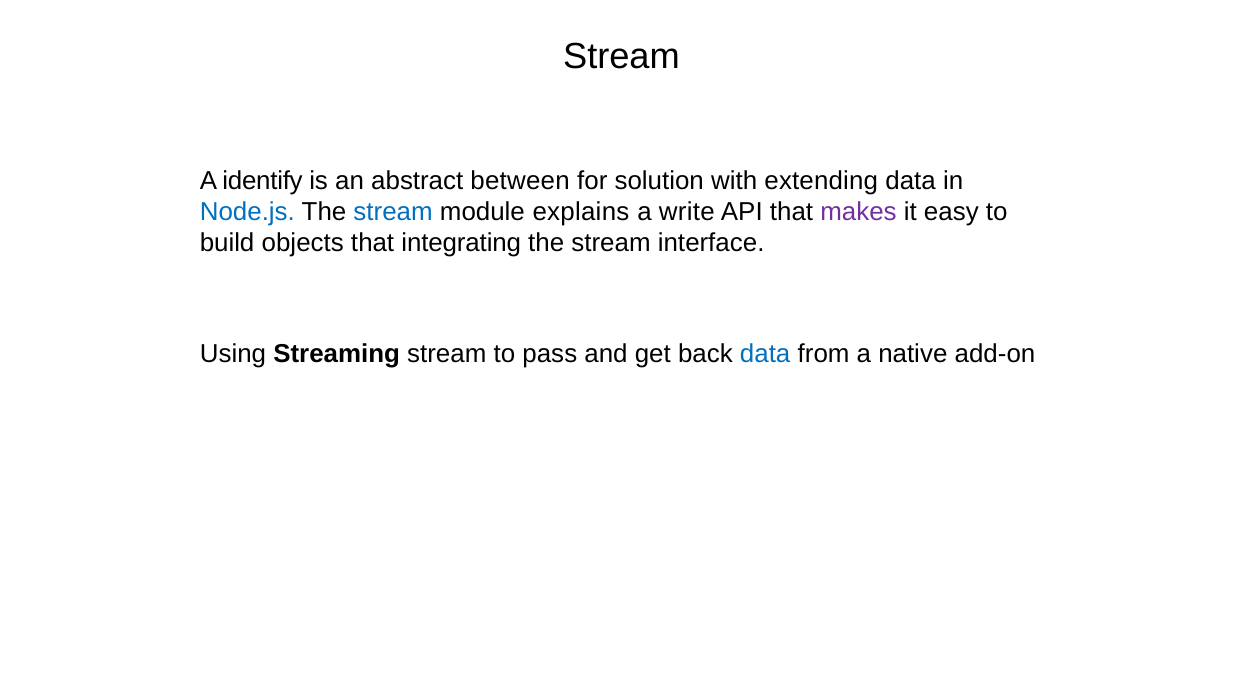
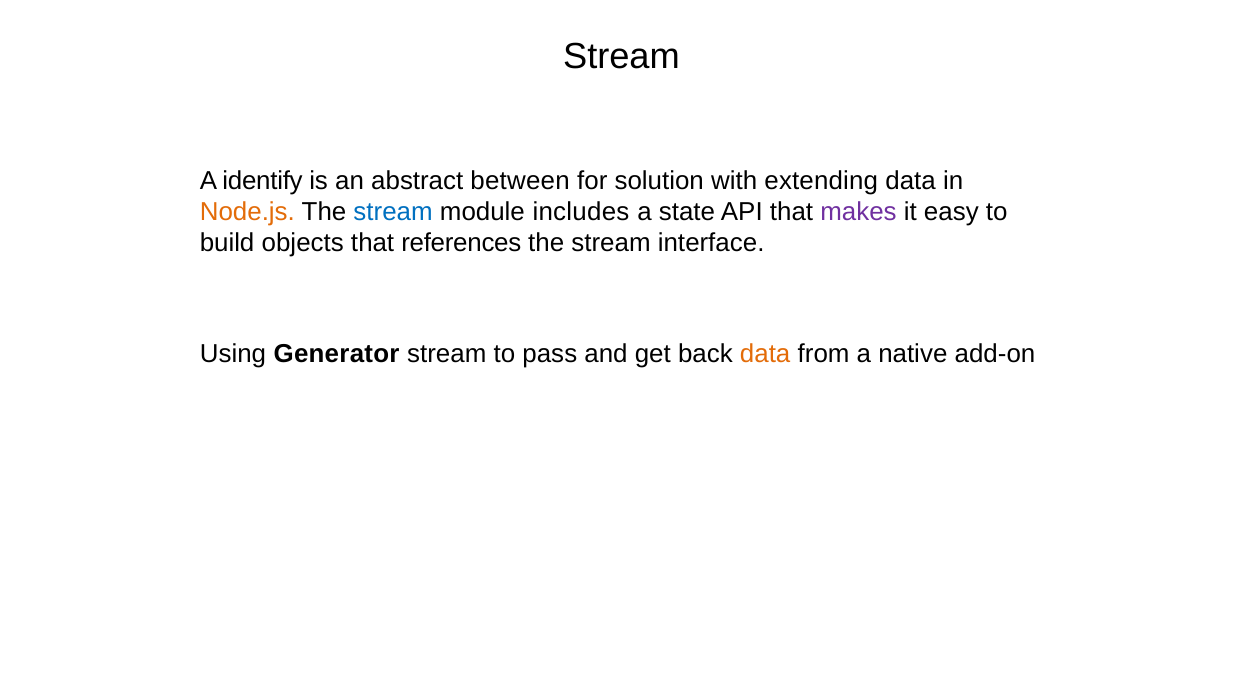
Node.js colour: blue -> orange
explains: explains -> includes
write: write -> state
integrating: integrating -> references
Streaming: Streaming -> Generator
data at (765, 354) colour: blue -> orange
